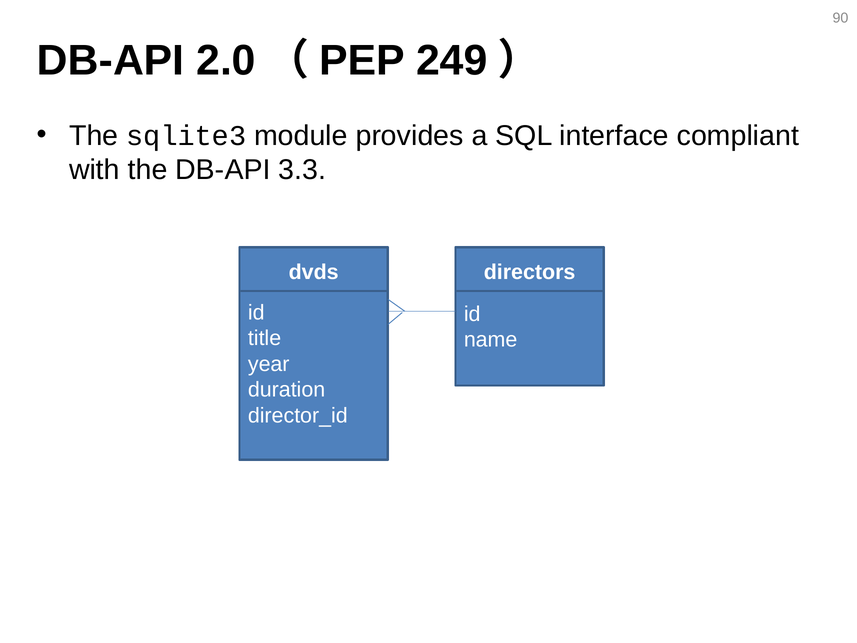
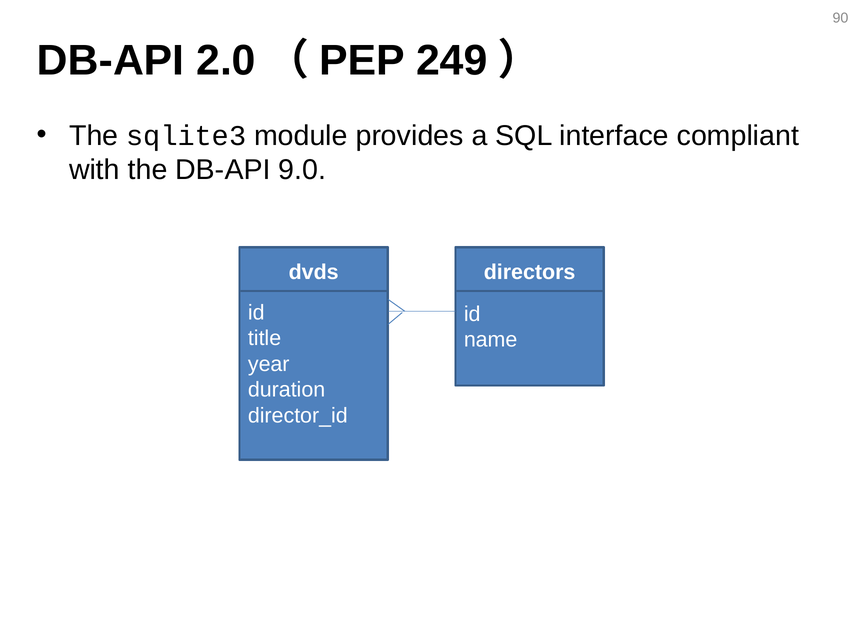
3.3: 3.3 -> 9.0
